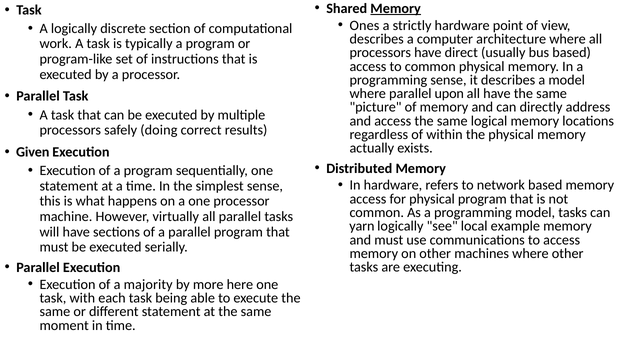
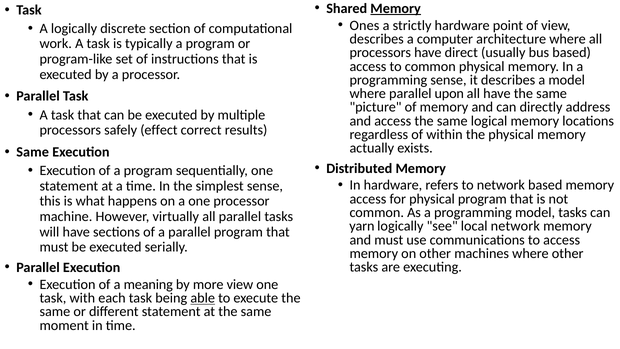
doing: doing -> effect
Given at (33, 152): Given -> Same
local example: example -> network
majority: majority -> meaning
more here: here -> view
able underline: none -> present
